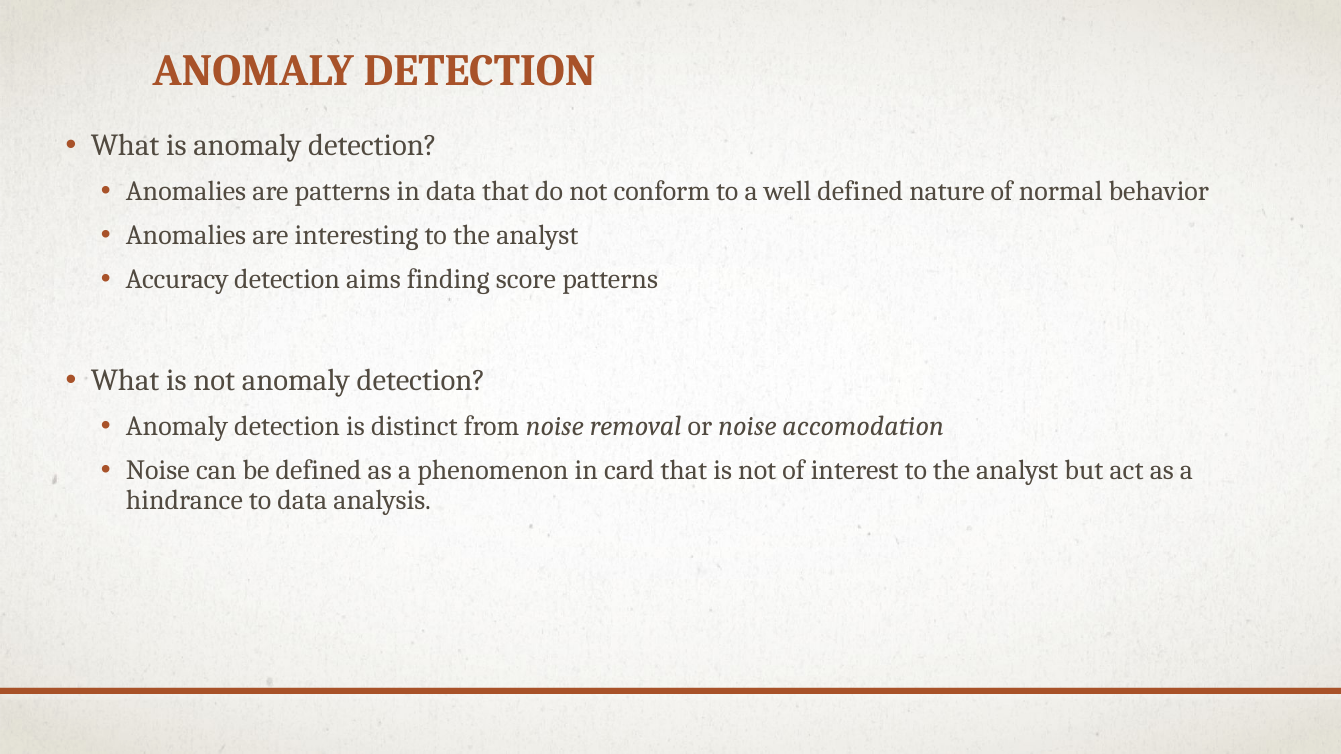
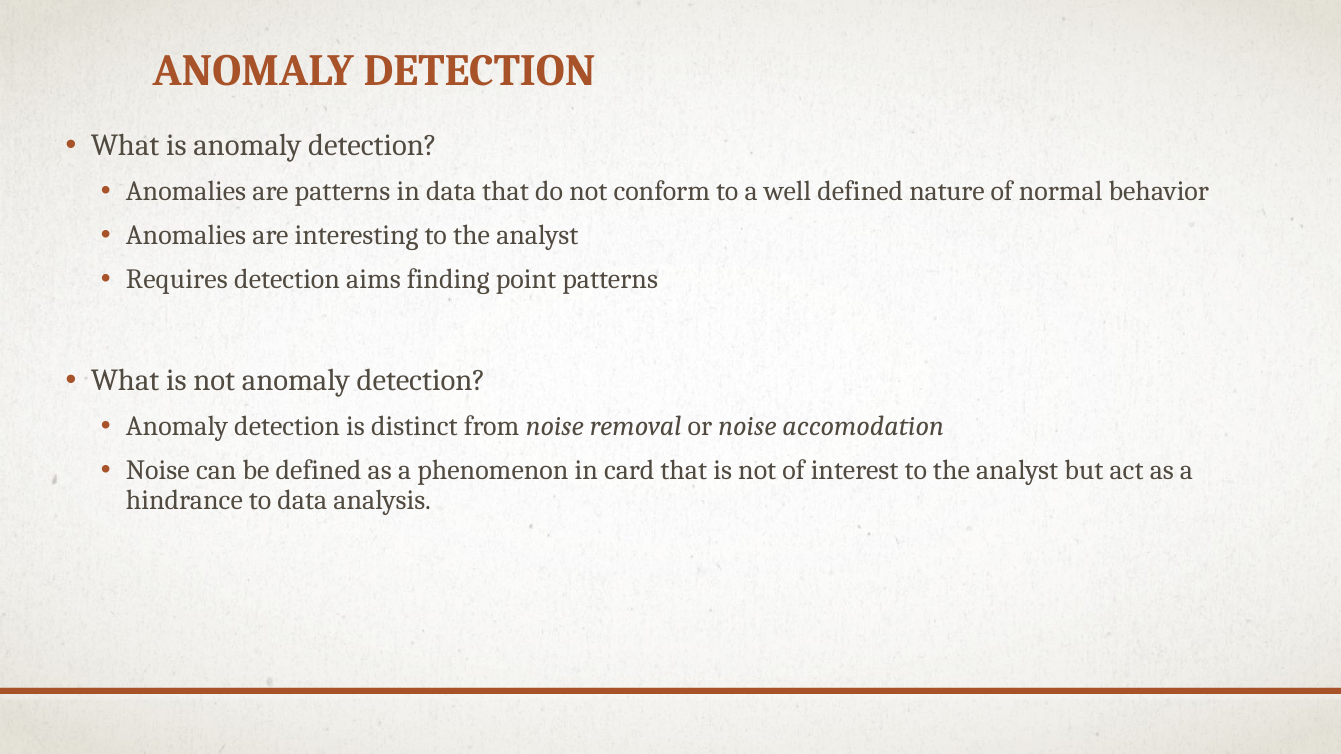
Accuracy: Accuracy -> Requires
score: score -> point
